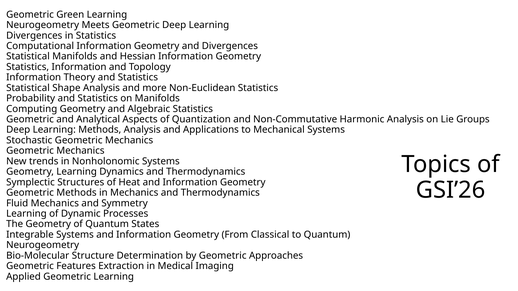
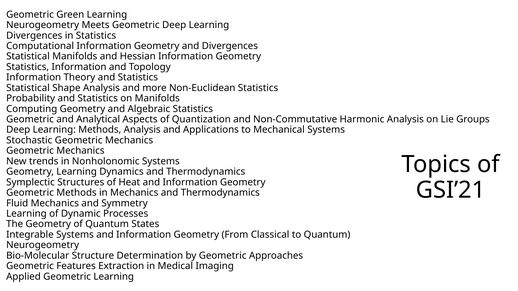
GSI’26: GSI’26 -> GSI’21
